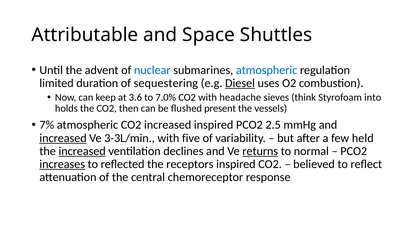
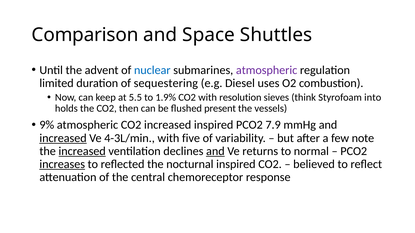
Attributable: Attributable -> Comparison
atmospheric at (267, 70) colour: blue -> purple
Diesel underline: present -> none
3.6: 3.6 -> 5.5
7.0%: 7.0% -> 1.9%
headache: headache -> resolution
7%: 7% -> 9%
2.5: 2.5 -> 7.9
3-3L/min: 3-3L/min -> 4-3L/min
held: held -> note
and at (215, 151) underline: none -> present
returns underline: present -> none
receptors: receptors -> nocturnal
